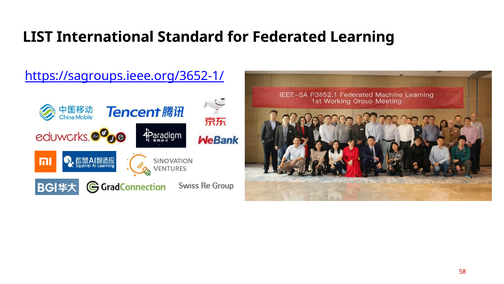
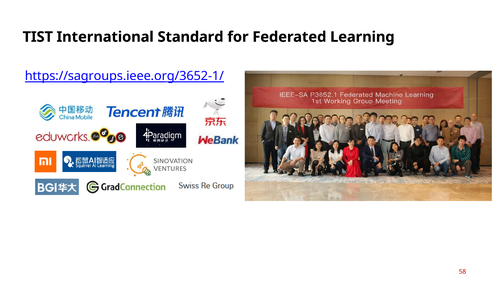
LIST: LIST -> TIST
